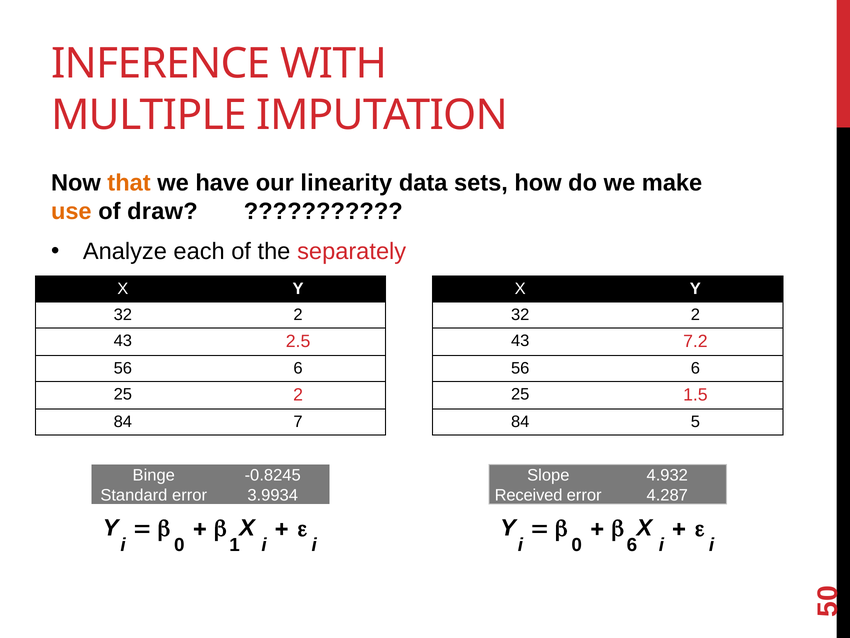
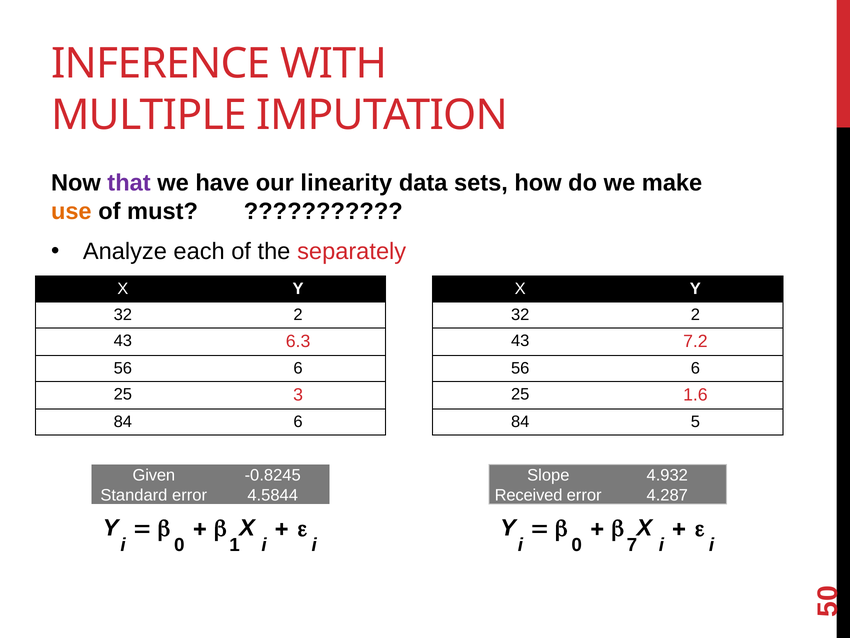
that colour: orange -> purple
draw: draw -> must
2.5: 2.5 -> 6.3
25 2: 2 -> 3
1.5: 1.5 -> 1.6
84 7: 7 -> 6
Binge: Binge -> Given
3.9934: 3.9934 -> 4.5844
0 6: 6 -> 7
